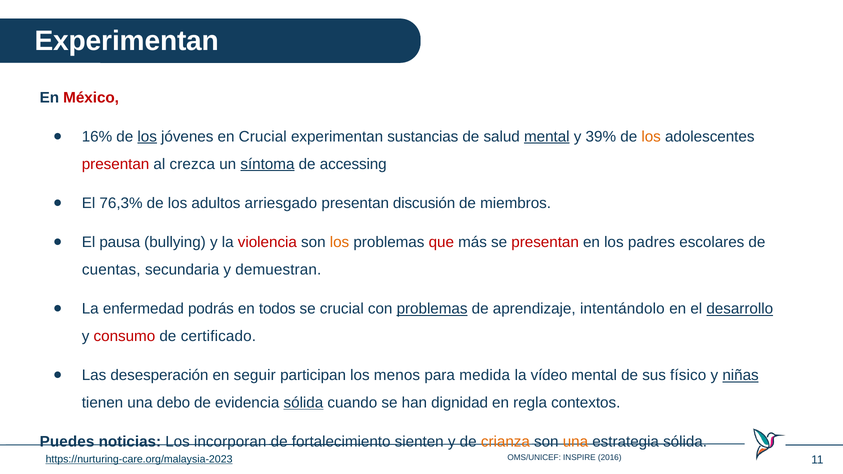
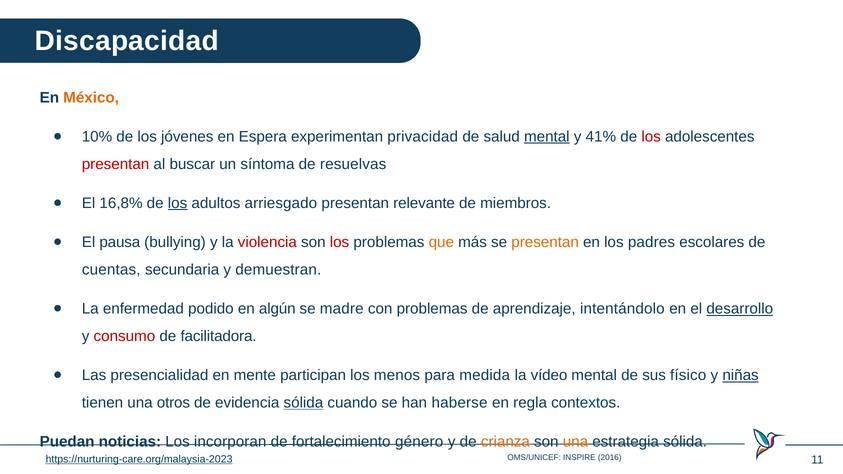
Experimentan at (127, 41): Experimentan -> Discapacidad
México colour: red -> orange
16%: 16% -> 10%
los at (147, 137) underline: present -> none
en Crucial: Crucial -> Espera
sustancias: sustancias -> privacidad
39%: 39% -> 41%
los at (651, 137) colour: orange -> red
crezca: crezca -> buscar
síntoma underline: present -> none
accessing: accessing -> resuelvas
76,3%: 76,3% -> 16,8%
los at (178, 203) underline: none -> present
discusión: discusión -> relevante
los at (340, 242) colour: orange -> red
que colour: red -> orange
presentan at (545, 242) colour: red -> orange
podrás: podrás -> podido
todos: todos -> algún
se crucial: crucial -> madre
problemas at (432, 309) underline: present -> none
certificado: certificado -> facilitadora
desesperación: desesperación -> presencialidad
seguir: seguir -> mente
debo: debo -> otros
dignidad: dignidad -> haberse
Puedes: Puedes -> Puedan
sienten: sienten -> género
